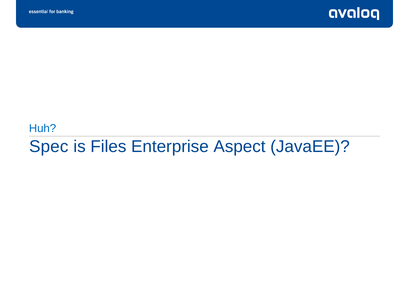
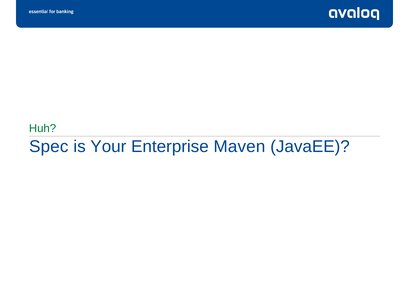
Huh colour: blue -> green
Files: Files -> Your
Aspect: Aspect -> Maven
